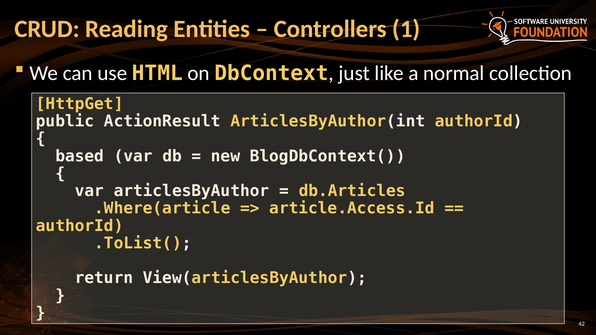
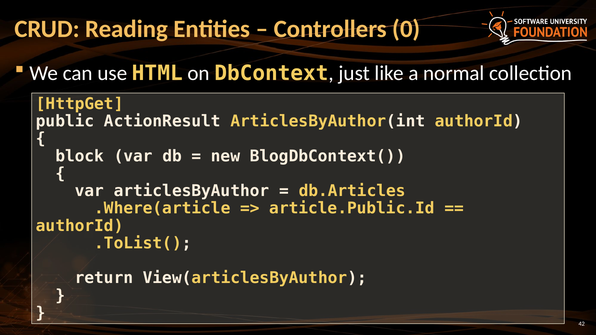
1: 1 -> 0
based: based -> block
article.Access.Id: article.Access.Id -> article.Public.Id
